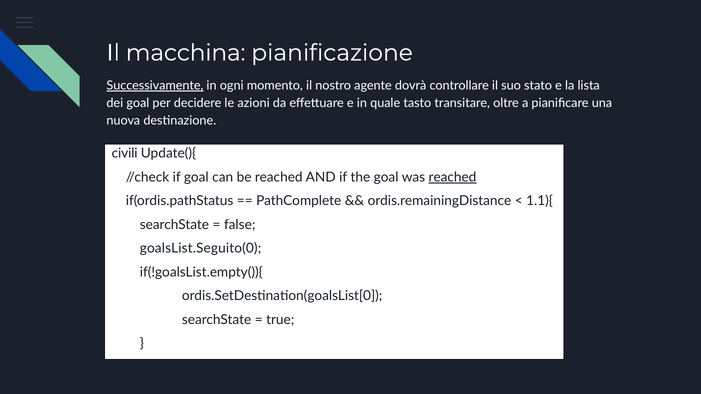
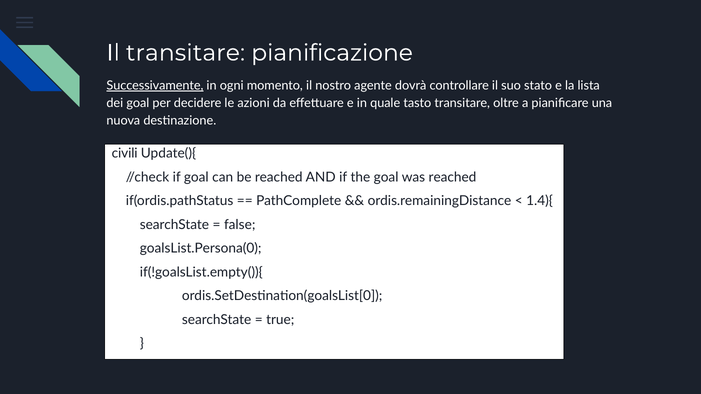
Il macchina: macchina -> transitare
reached at (452, 177) underline: present -> none
1.1){: 1.1){ -> 1.4){
goalsList.Seguito(0: goalsList.Seguito(0 -> goalsList.Persona(0
